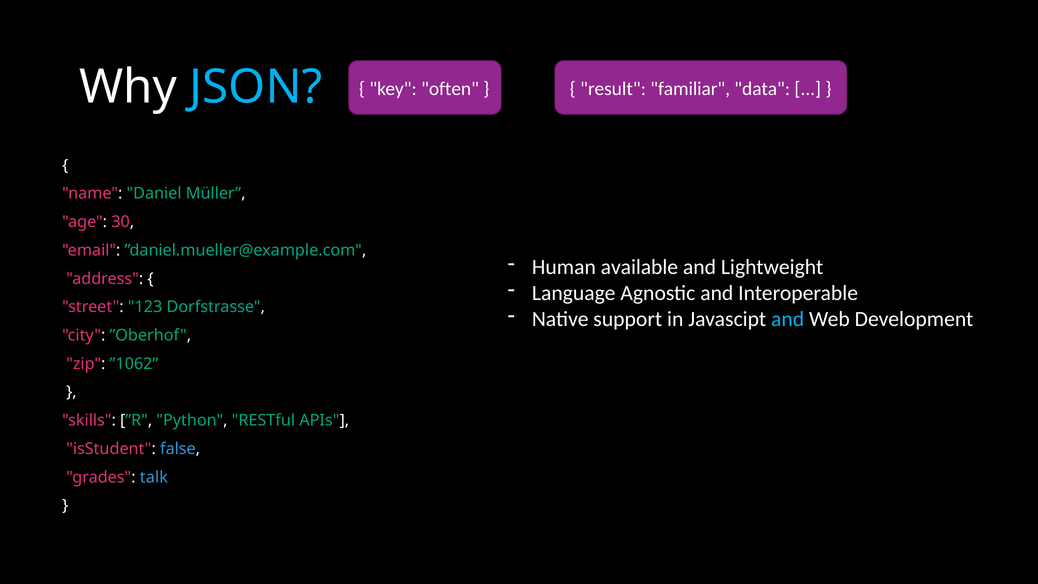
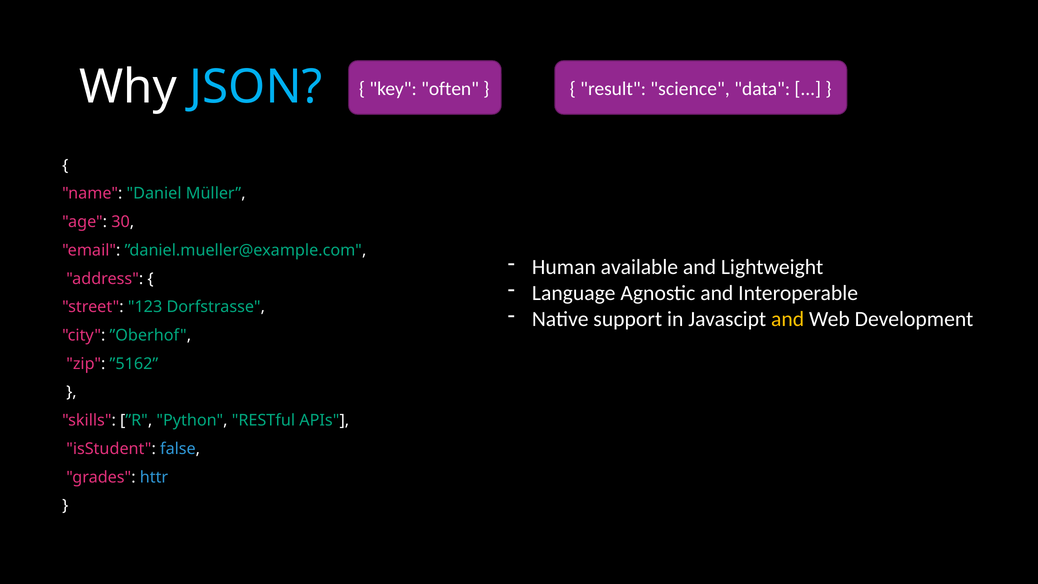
familiar: familiar -> science
and at (788, 319) colour: light blue -> yellow
”1062: ”1062 -> ”5162
talk: talk -> httr
